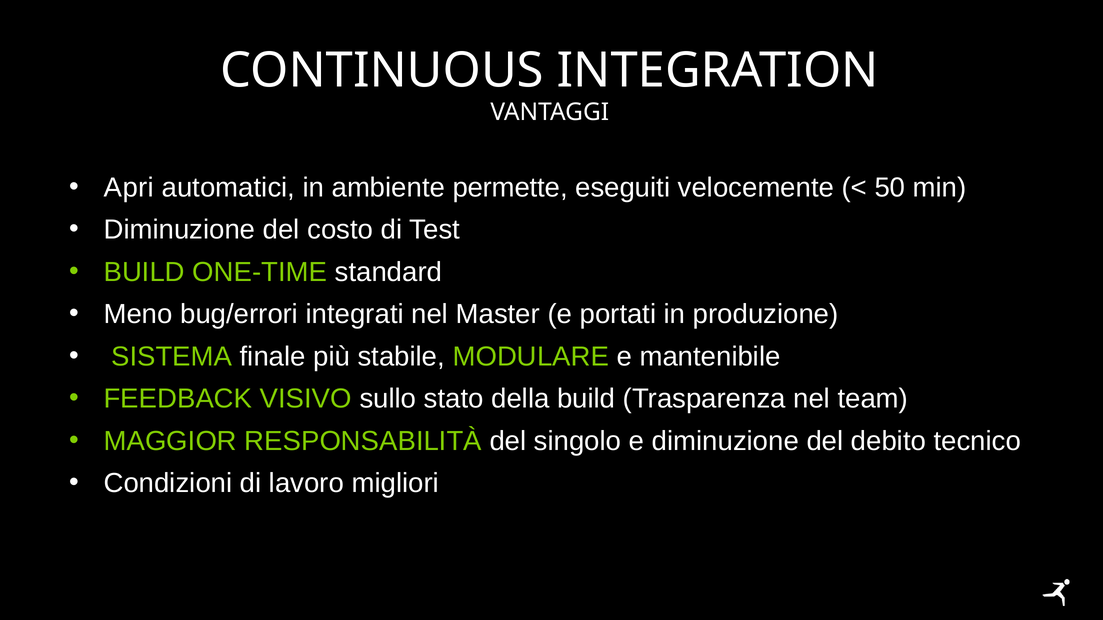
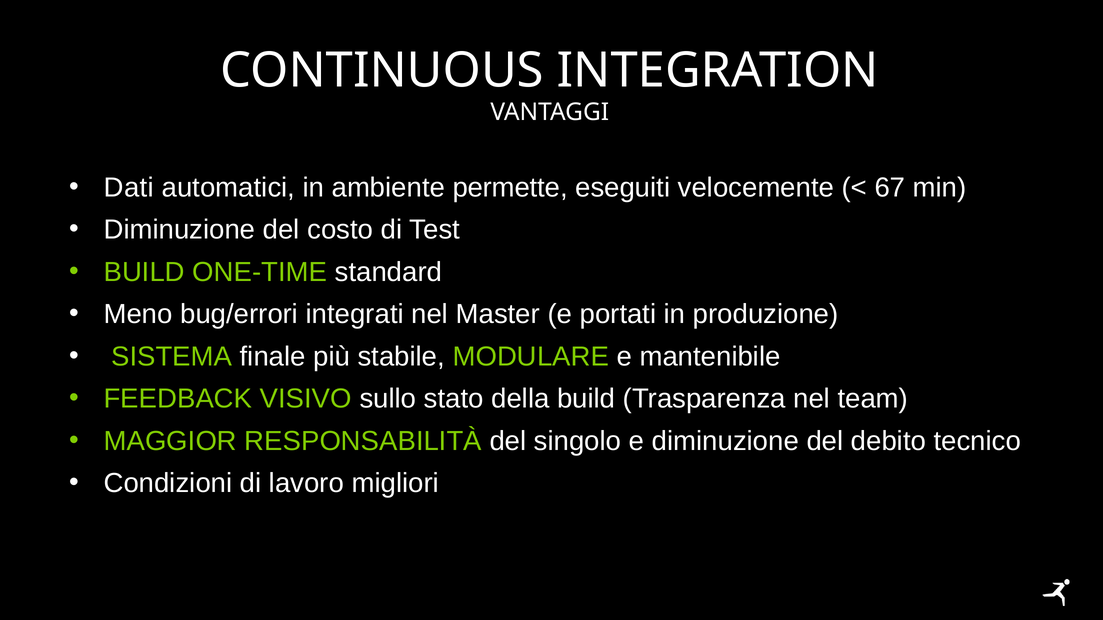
Apri: Apri -> Dati
50: 50 -> 67
